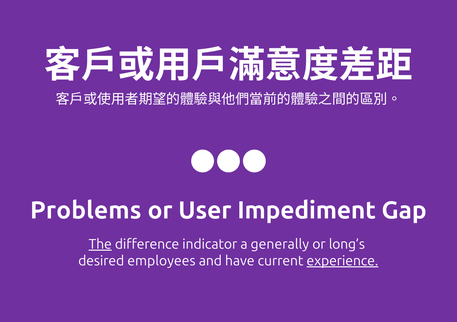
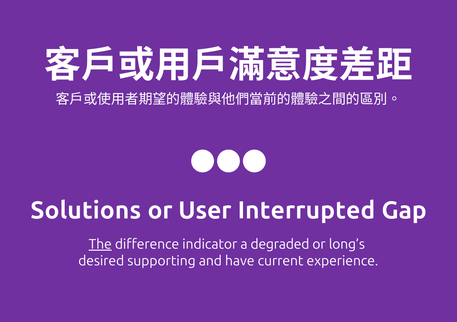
Problems: Problems -> Solutions
Impediment: Impediment -> Interrupted
generally: generally -> degraded
employees: employees -> supporting
experience underline: present -> none
